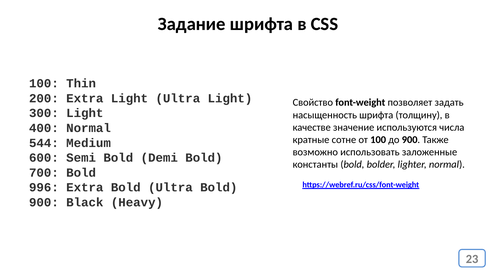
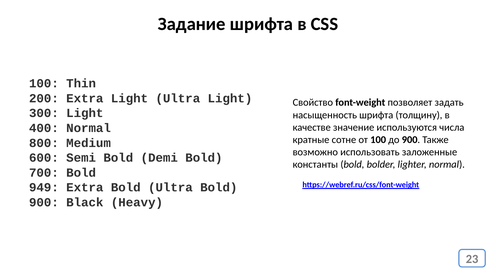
544: 544 -> 800
996: 996 -> 949
